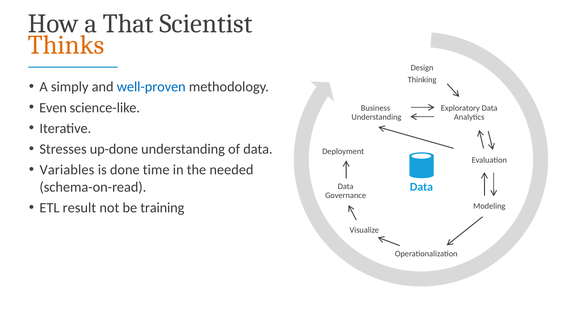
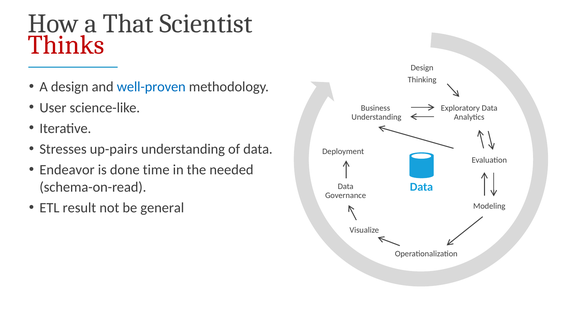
Thinks colour: orange -> red
A simply: simply -> design
Even: Even -> User
up-done: up-done -> up-pairs
Variables: Variables -> Endeavor
training: training -> general
